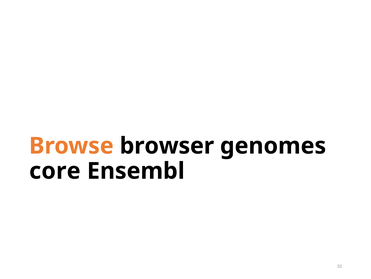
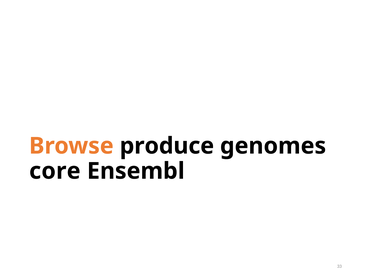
browser: browser -> produce
